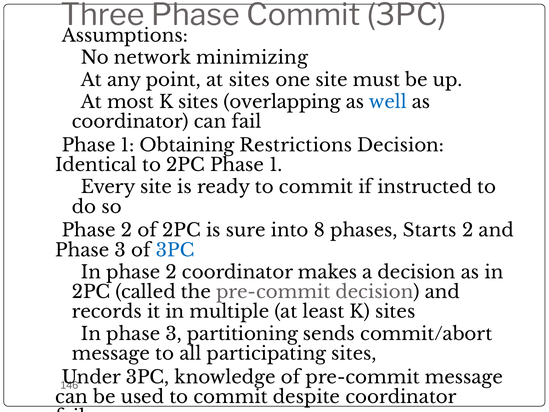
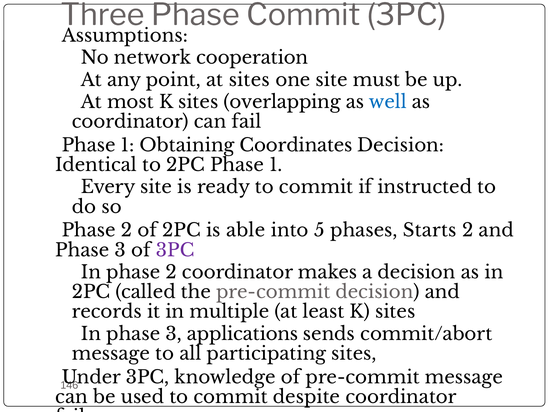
minimizing: minimizing -> cooperation
Restrictions: Restrictions -> Coordinates
sure: sure -> able
8: 8 -> 5
3PC at (175, 250) colour: blue -> purple
partitioning: partitioning -> applications
